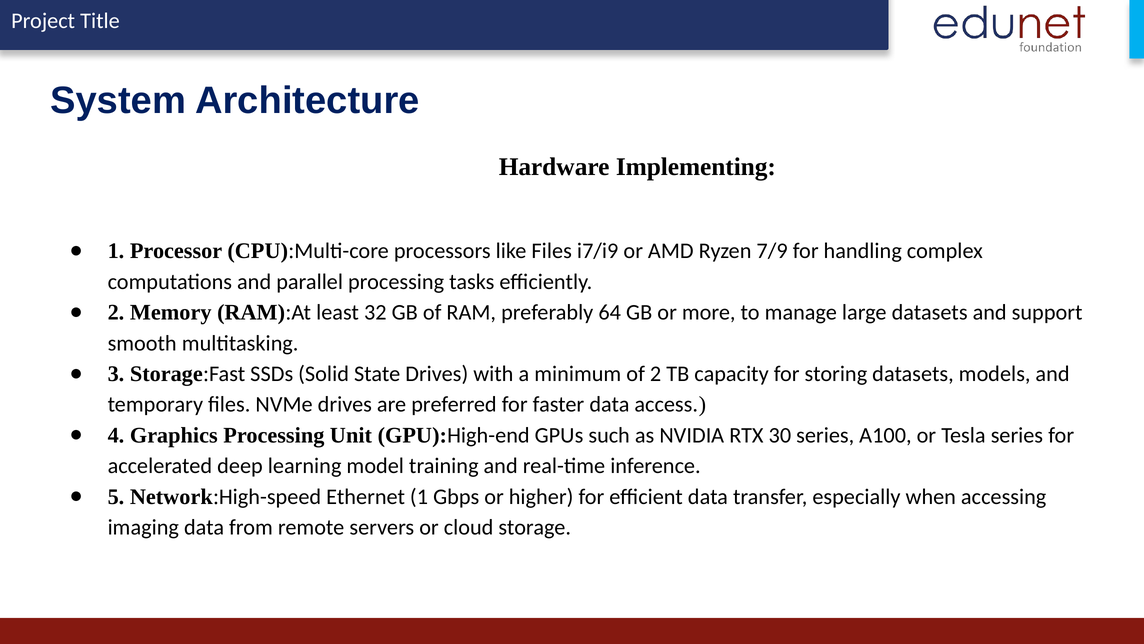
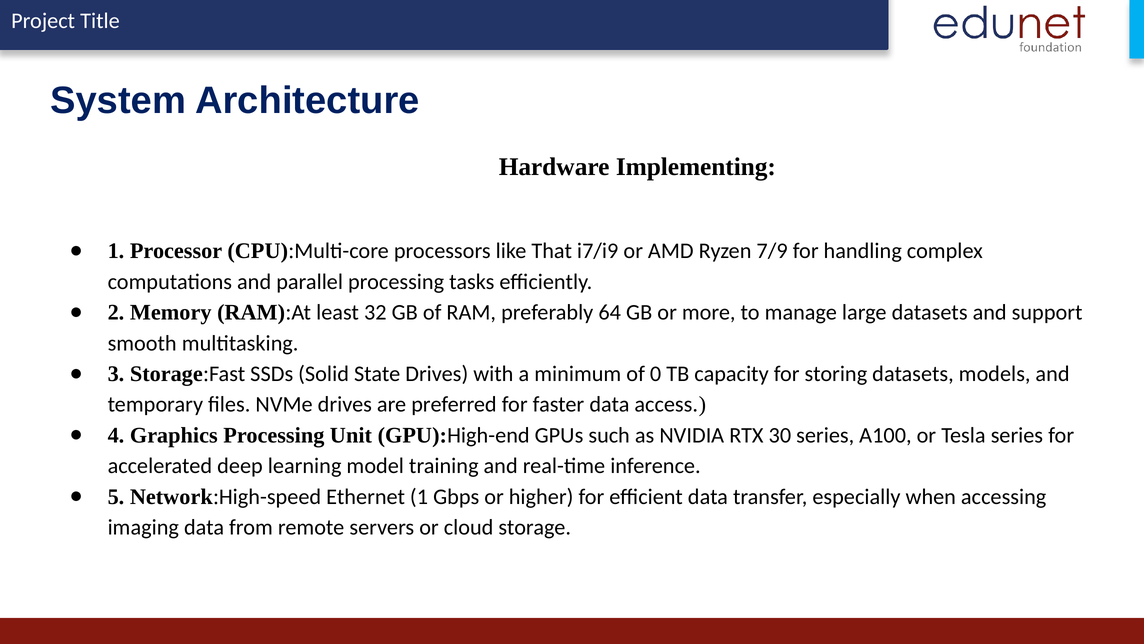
like Files: Files -> That
of 2: 2 -> 0
